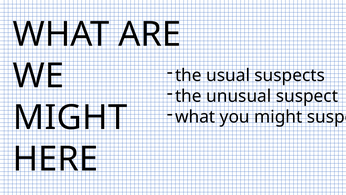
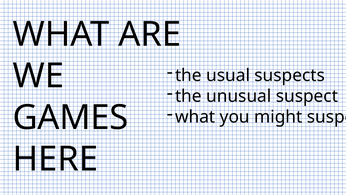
MIGHT at (70, 117): MIGHT -> GAMES
